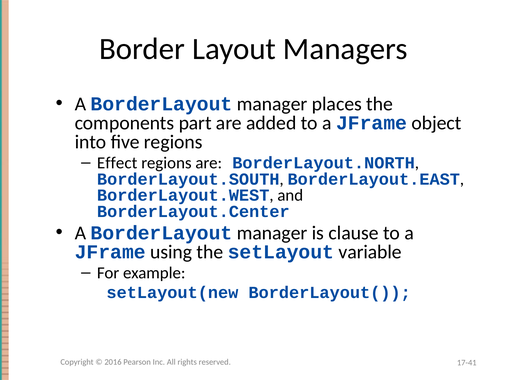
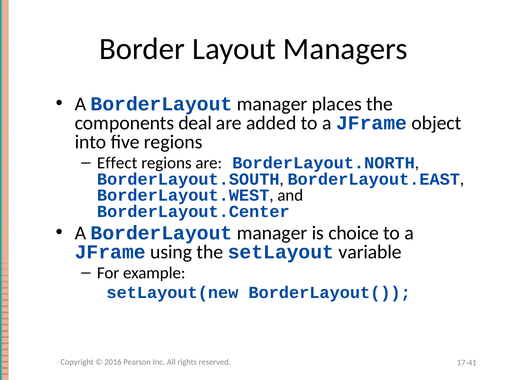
part: part -> deal
clause: clause -> choice
